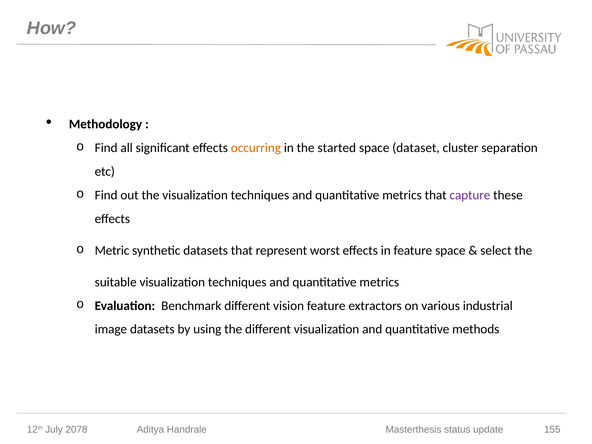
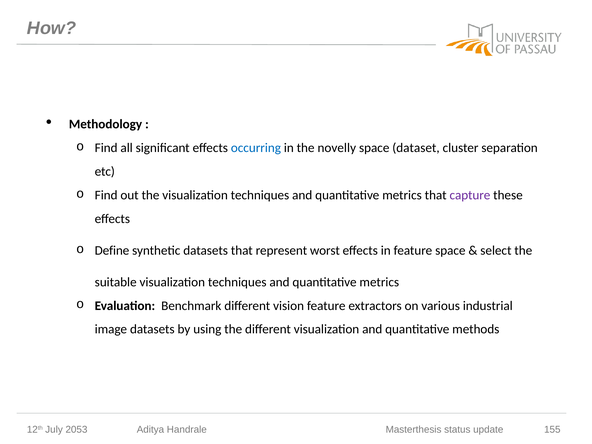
occurring colour: orange -> blue
started: started -> novelly
Metric: Metric -> Define
2078: 2078 -> 2053
